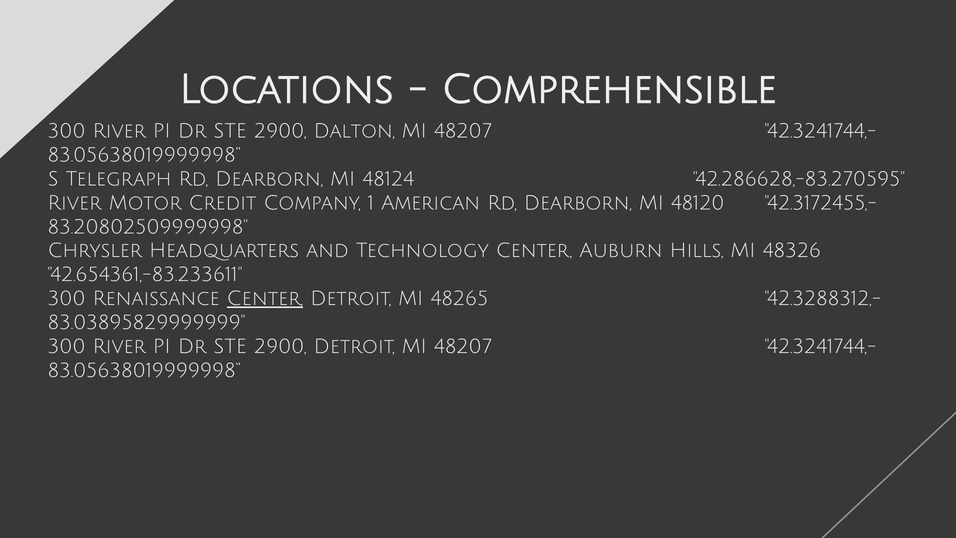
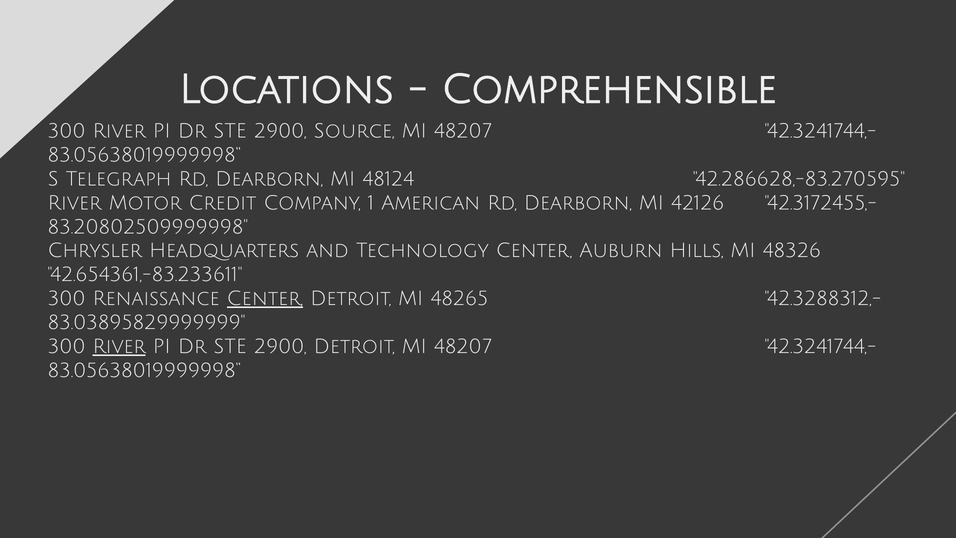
Dalton: Dalton -> Source
48120: 48120 -> 42126
River at (119, 346) underline: none -> present
